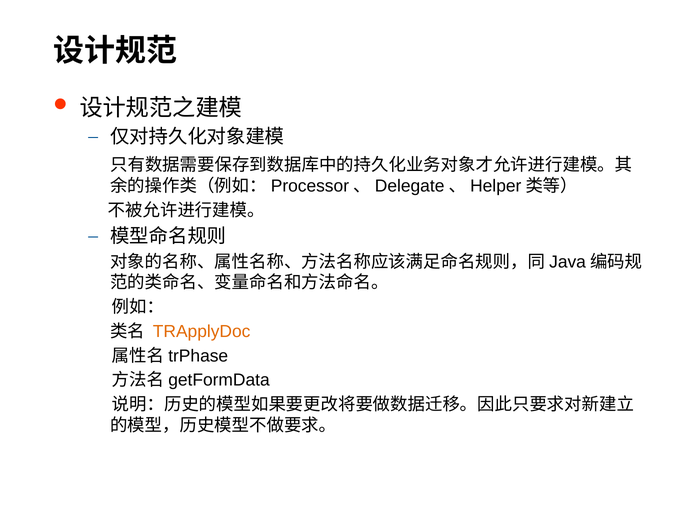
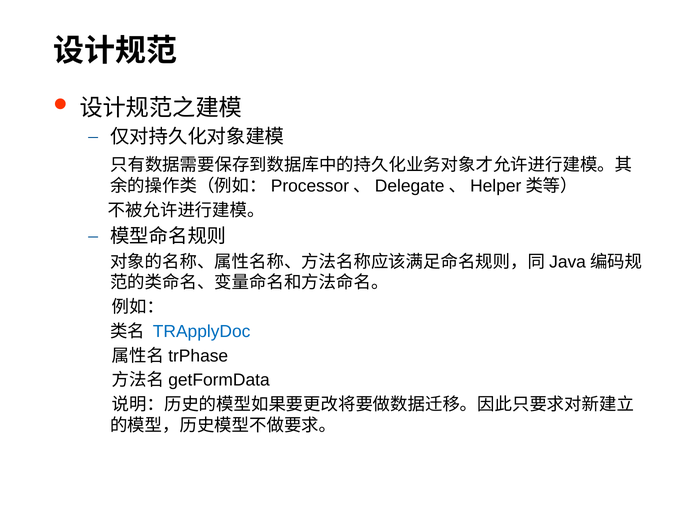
TRApplyDoc colour: orange -> blue
